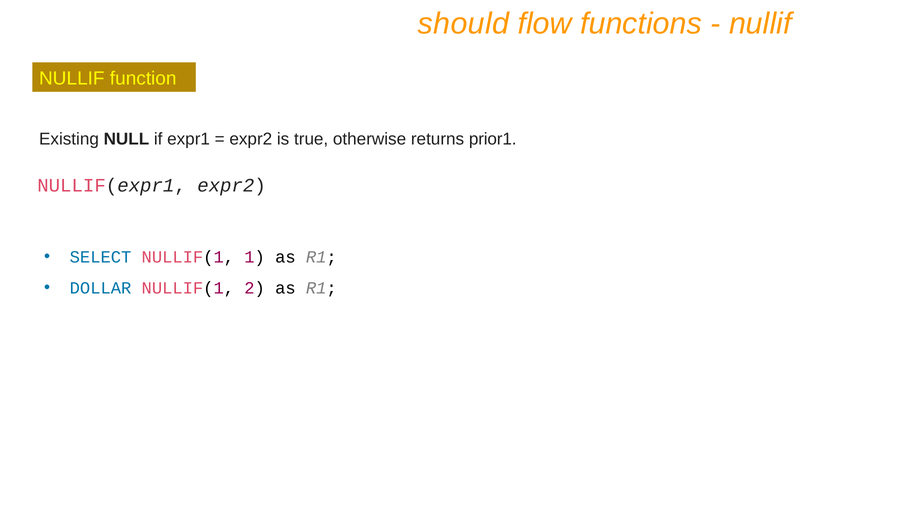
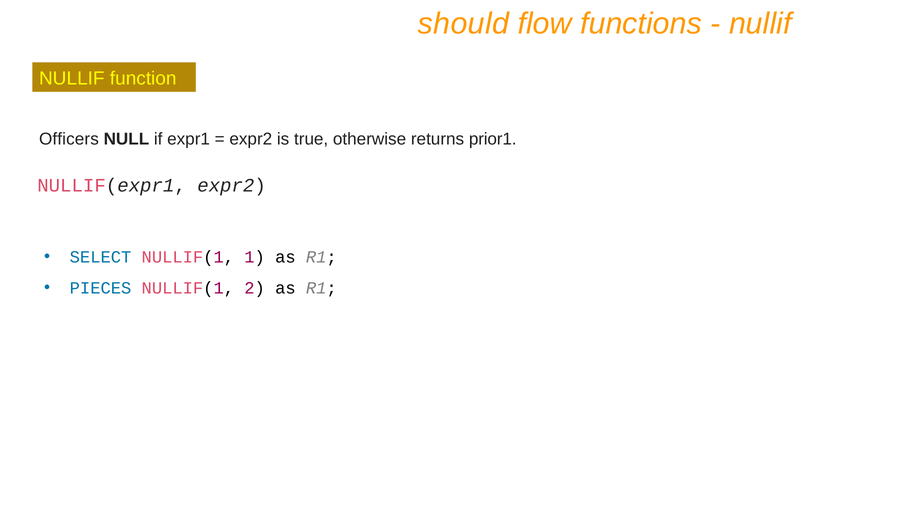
Existing: Existing -> Officers
DOLLAR: DOLLAR -> PIECES
